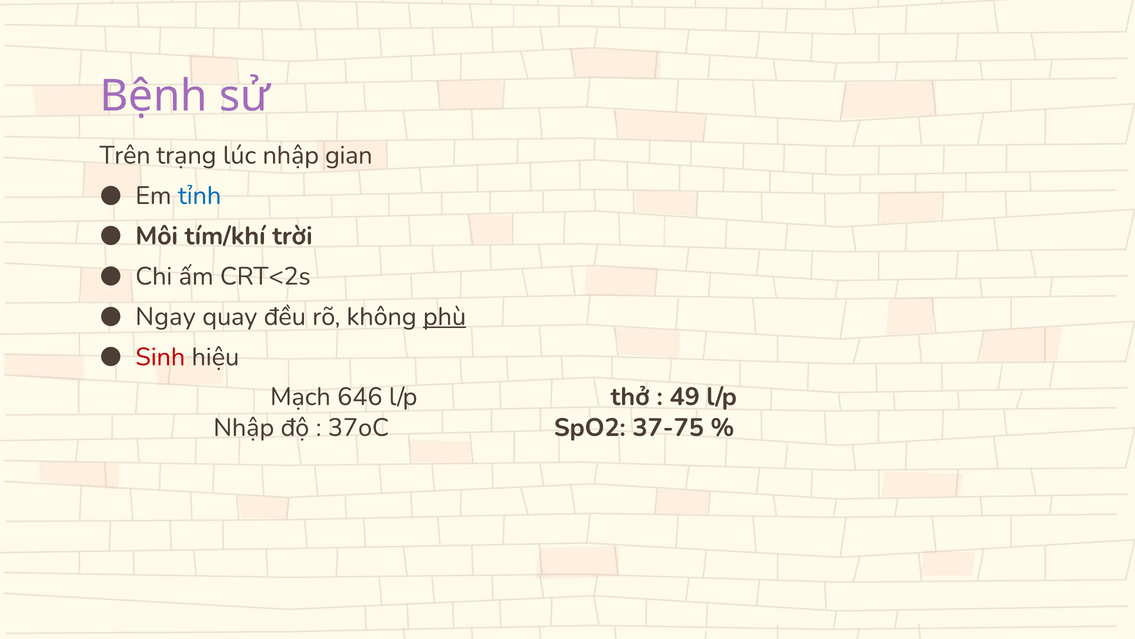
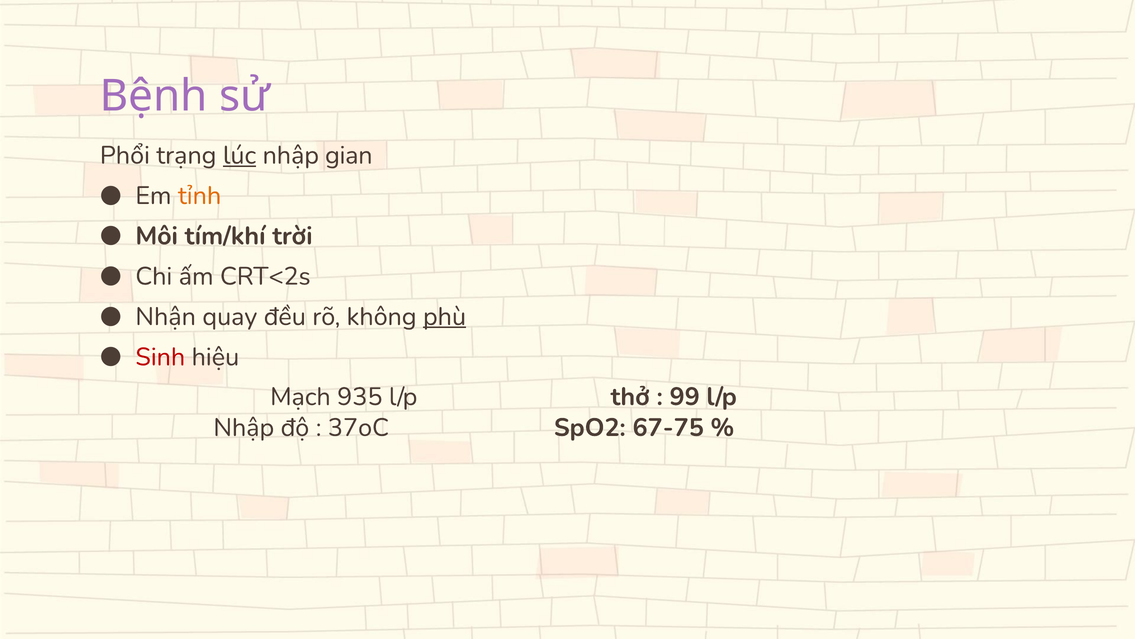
Trên: Trên -> Phổi
lúc underline: none -> present
tỉnh colour: blue -> orange
Ngay: Ngay -> Nhận
646: 646 -> 935
49: 49 -> 99
37-75: 37-75 -> 67-75
